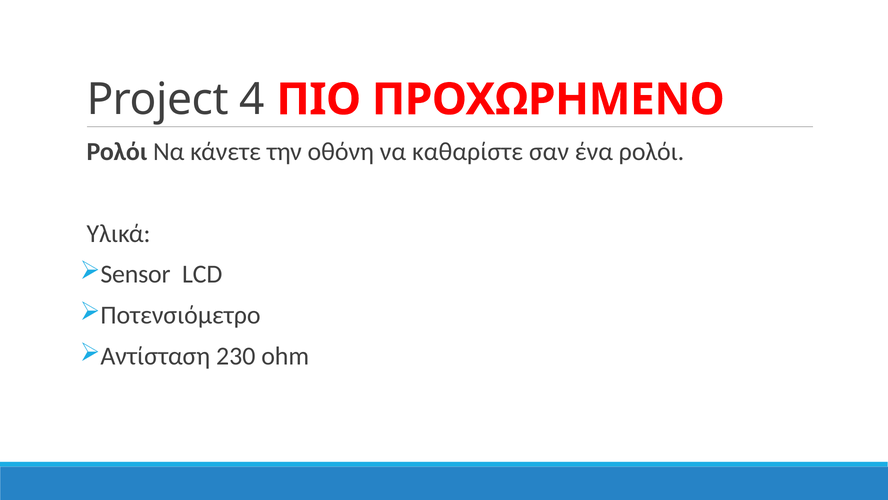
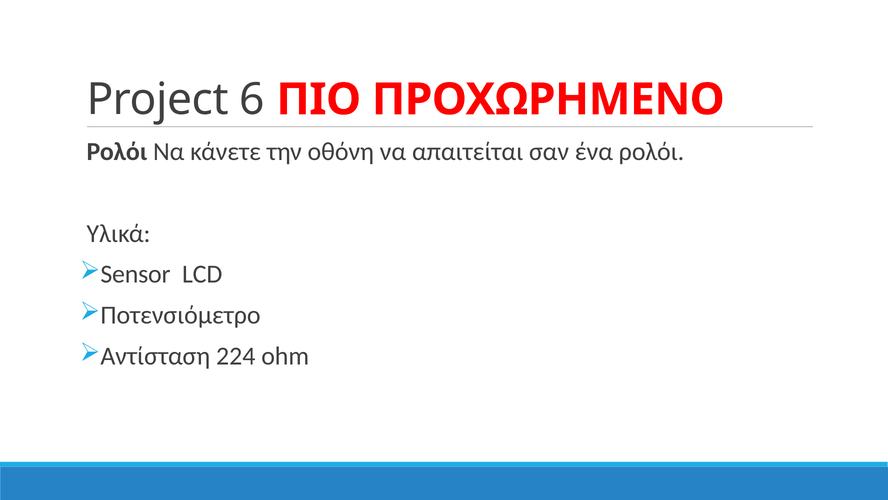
4: 4 -> 6
καθαρίστε: καθαρίστε -> απαιτείται
230: 230 -> 224
